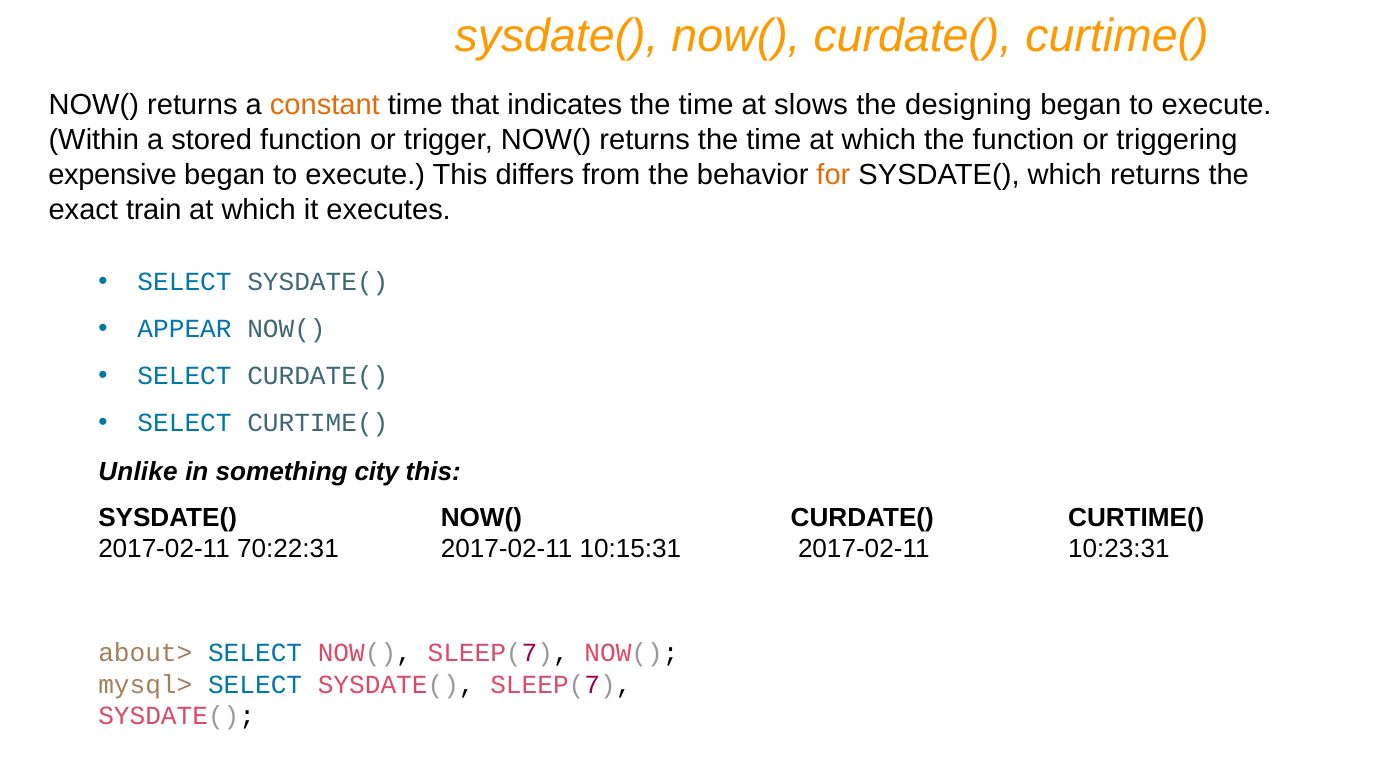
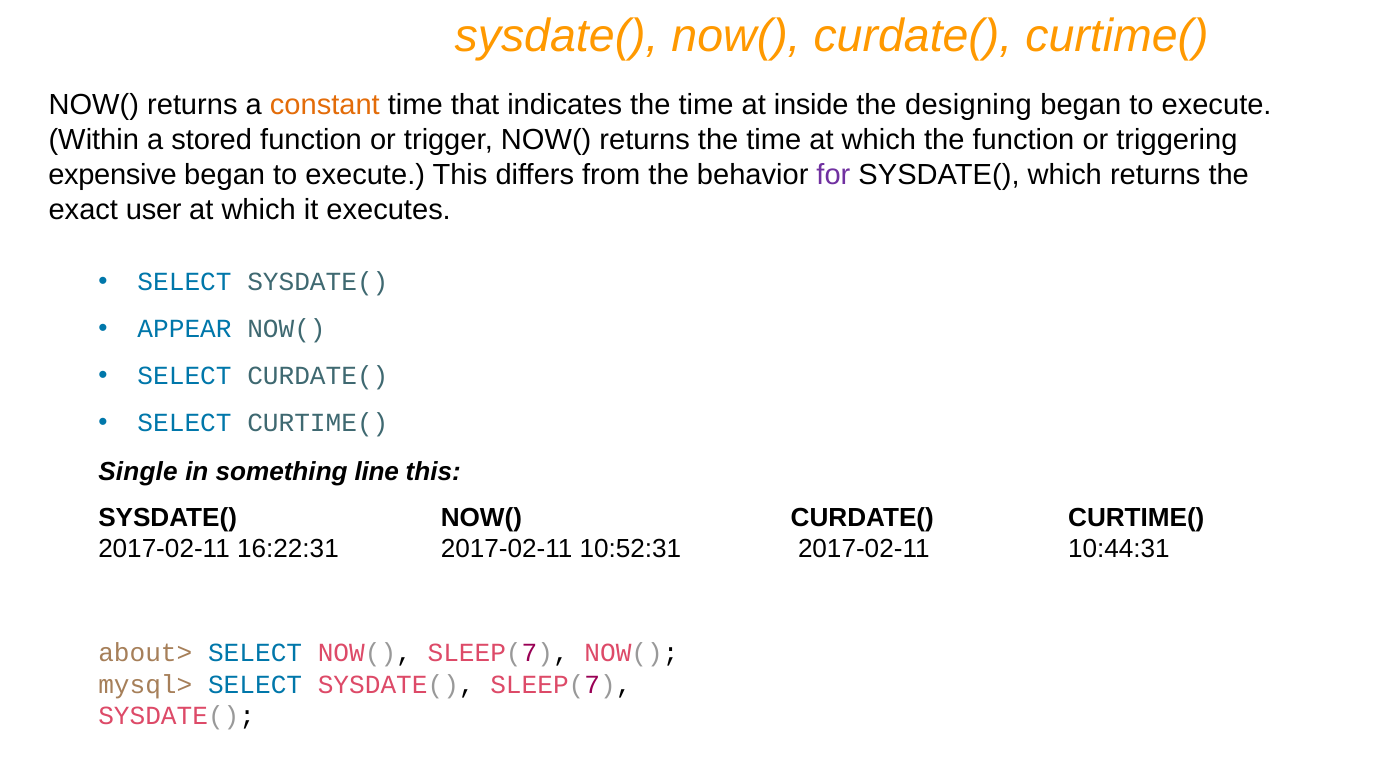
slows: slows -> inside
for colour: orange -> purple
train: train -> user
Unlike: Unlike -> Single
city: city -> line
70:22:31: 70:22:31 -> 16:22:31
10:15:31: 10:15:31 -> 10:52:31
10:23:31: 10:23:31 -> 10:44:31
